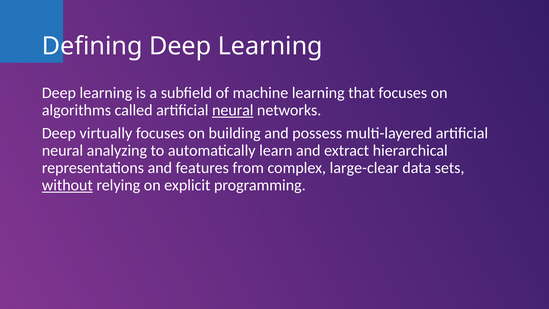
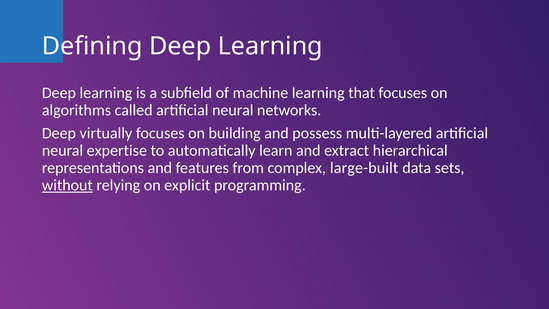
neural at (233, 110) underline: present -> none
analyzing: analyzing -> expertise
large-clear: large-clear -> large-built
